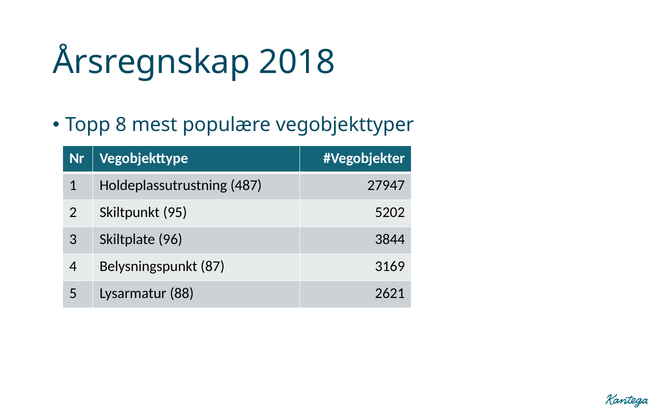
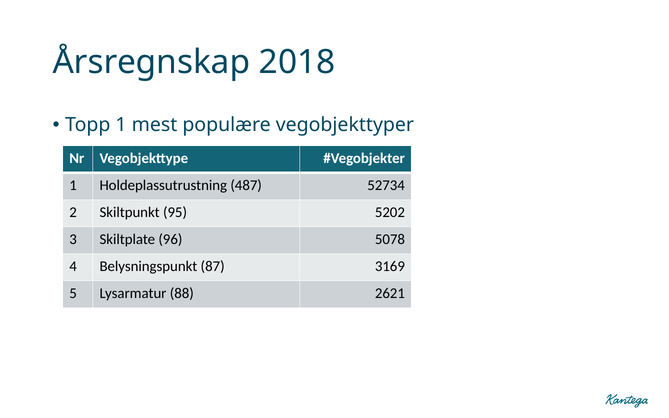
Topp 8: 8 -> 1
27947: 27947 -> 52734
3844: 3844 -> 5078
